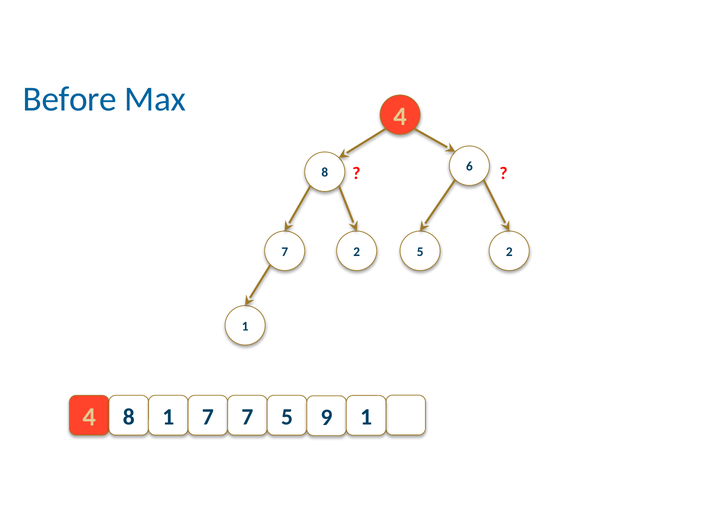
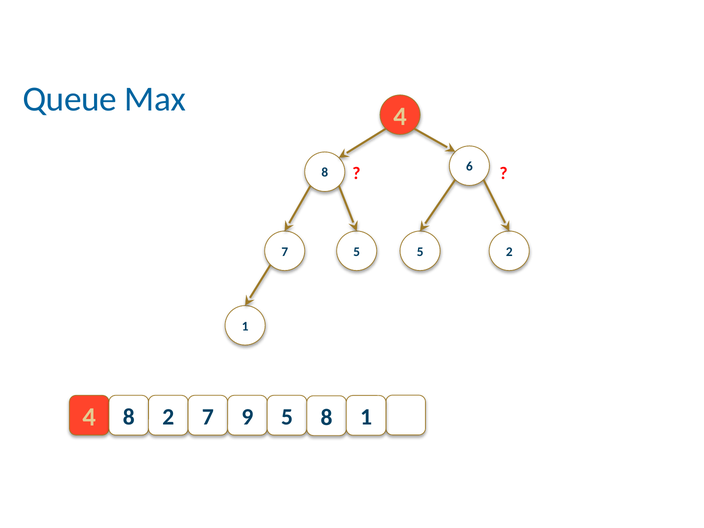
Before: Before -> Queue
7 2: 2 -> 5
8 1: 1 -> 2
7 7: 7 -> 9
5 9: 9 -> 8
